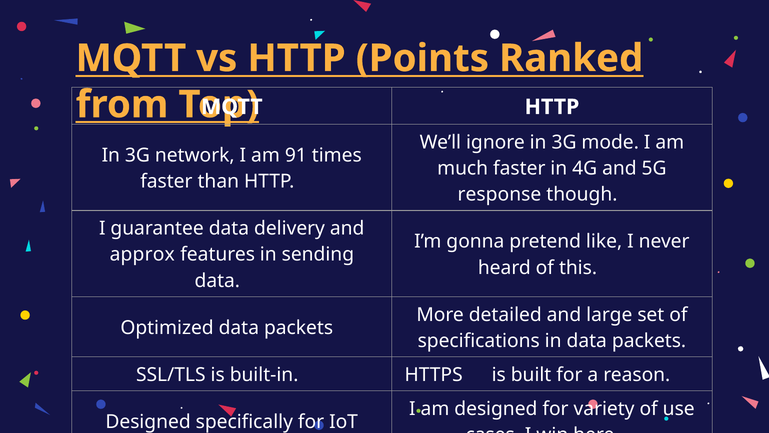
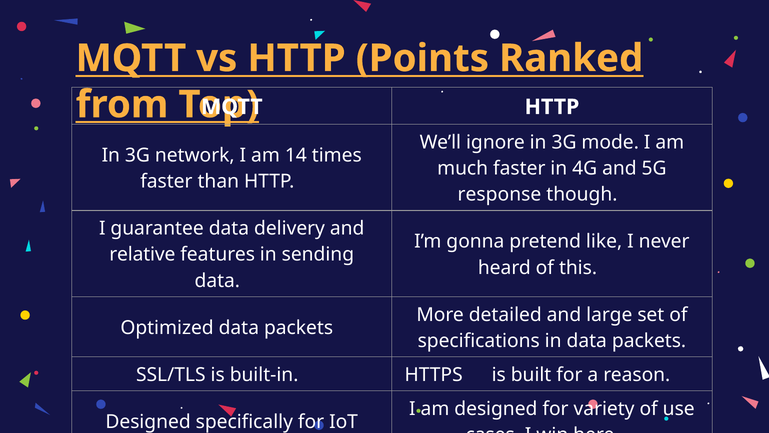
91: 91 -> 14
approx: approx -> relative
